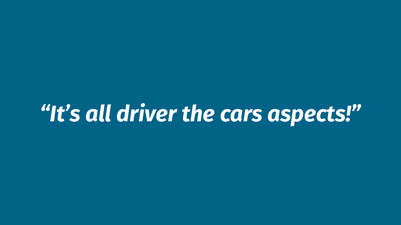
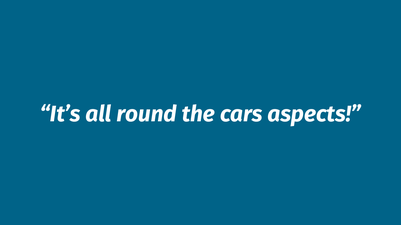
driver: driver -> round
